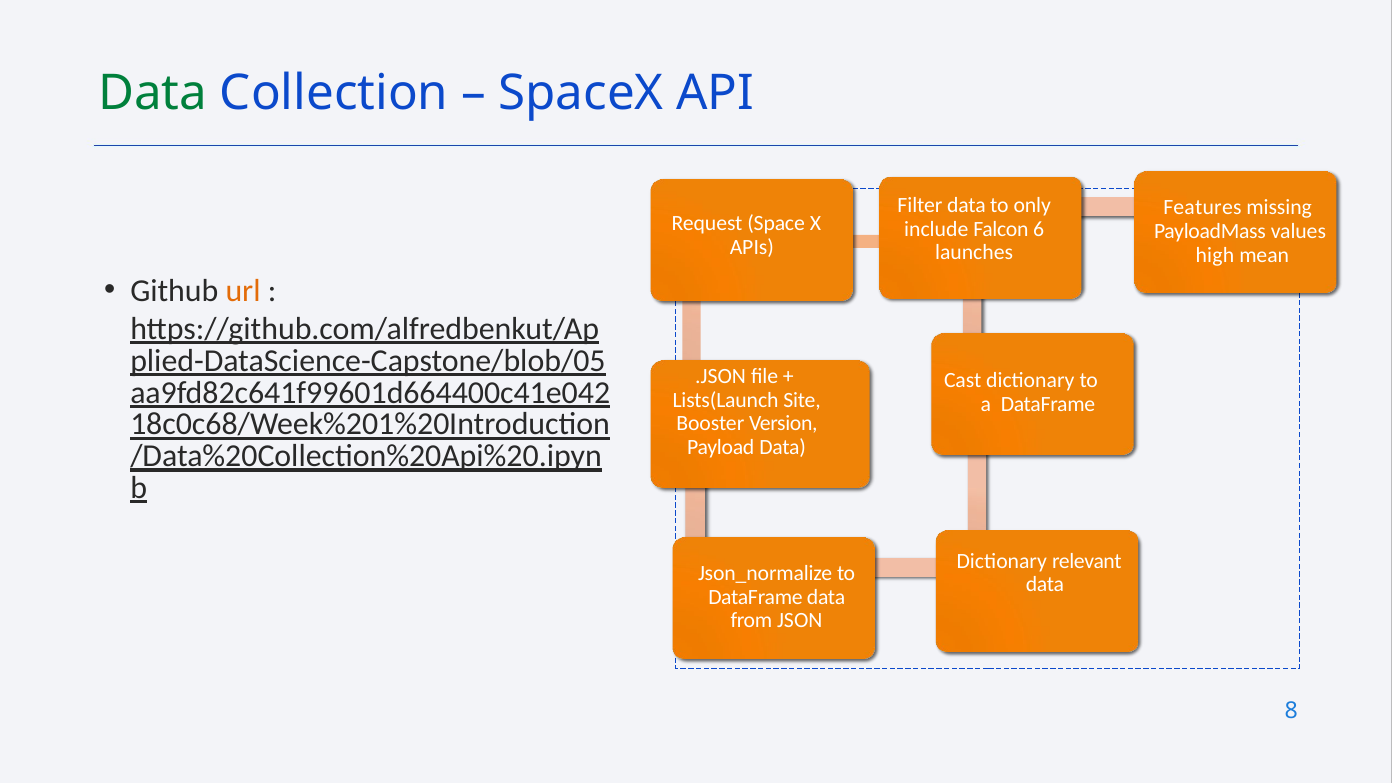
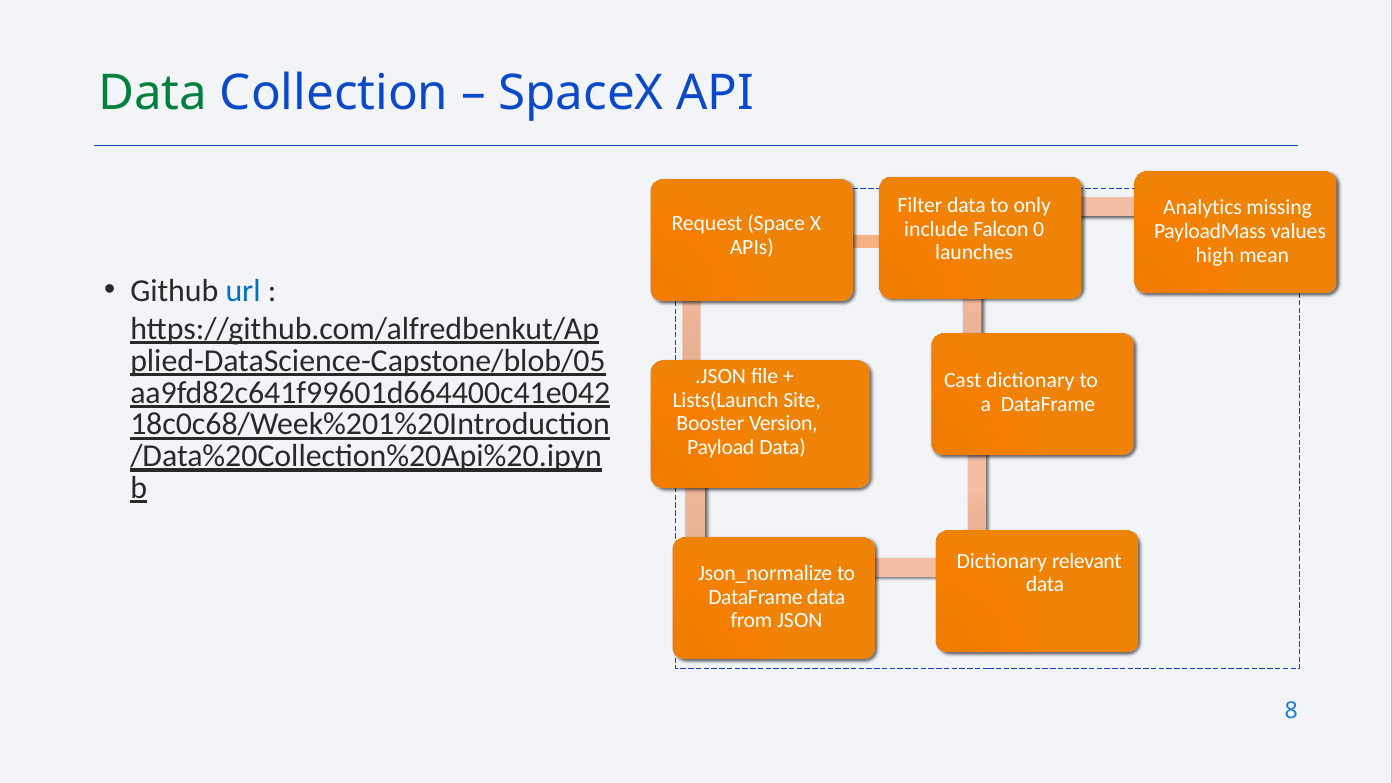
Features: Features -> Analytics
6: 6 -> 0
url colour: orange -> blue
